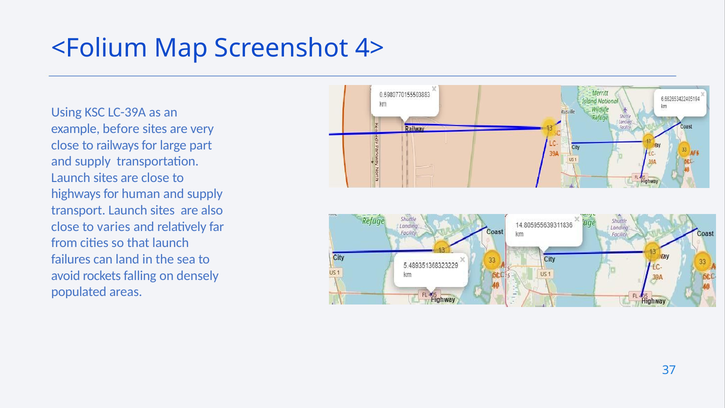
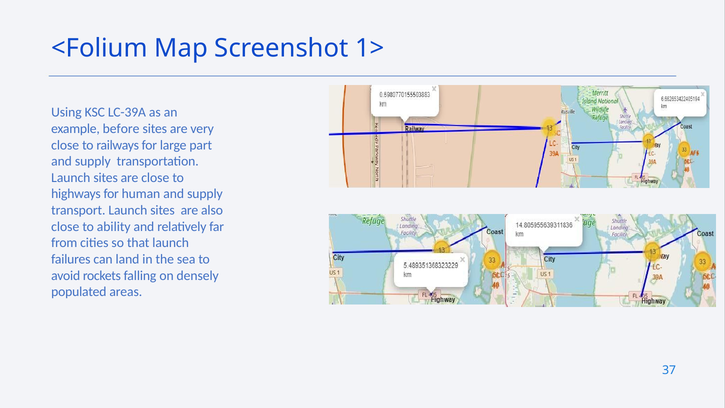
4>: 4> -> 1>
varies: varies -> ability
